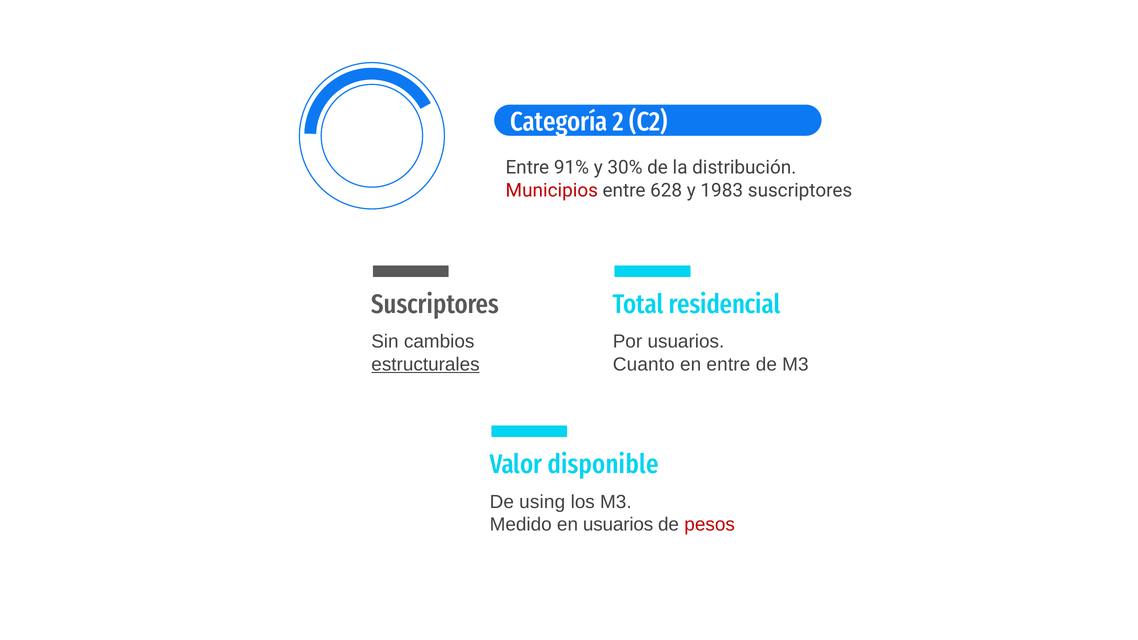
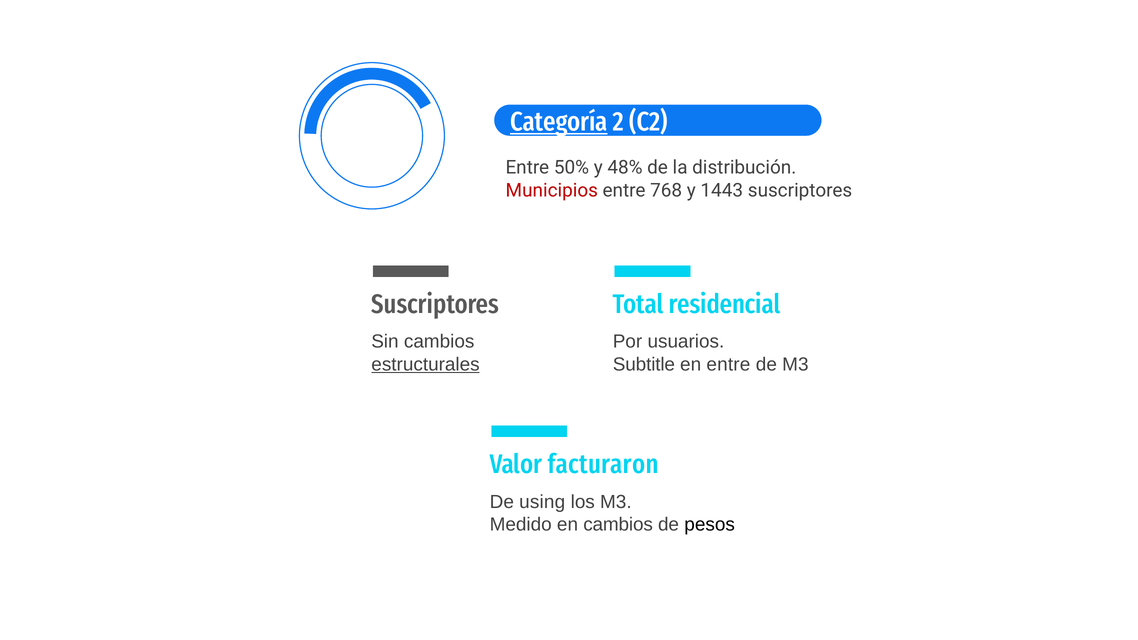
Categoría underline: none -> present
91%: 91% -> 50%
30%: 30% -> 48%
628: 628 -> 768
1983: 1983 -> 1443
Cuanto: Cuanto -> Subtitle
disponible: disponible -> facturaron
en usuarios: usuarios -> cambios
pesos colour: red -> black
